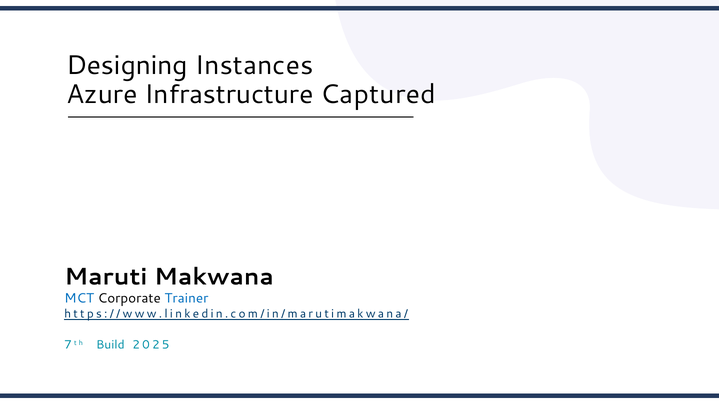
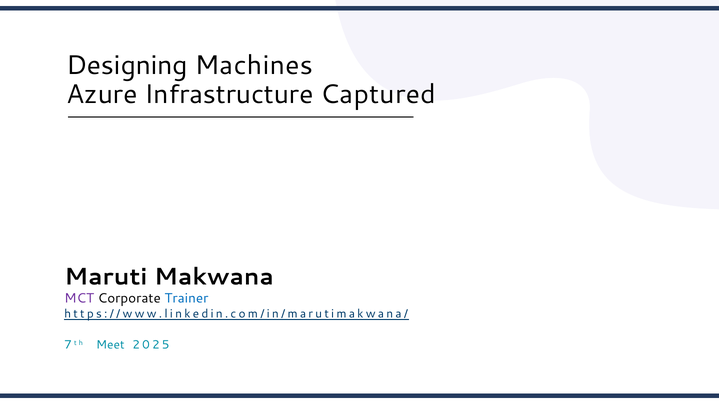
Instances: Instances -> Machines
MCT colour: blue -> purple
Build: Build -> Meet
